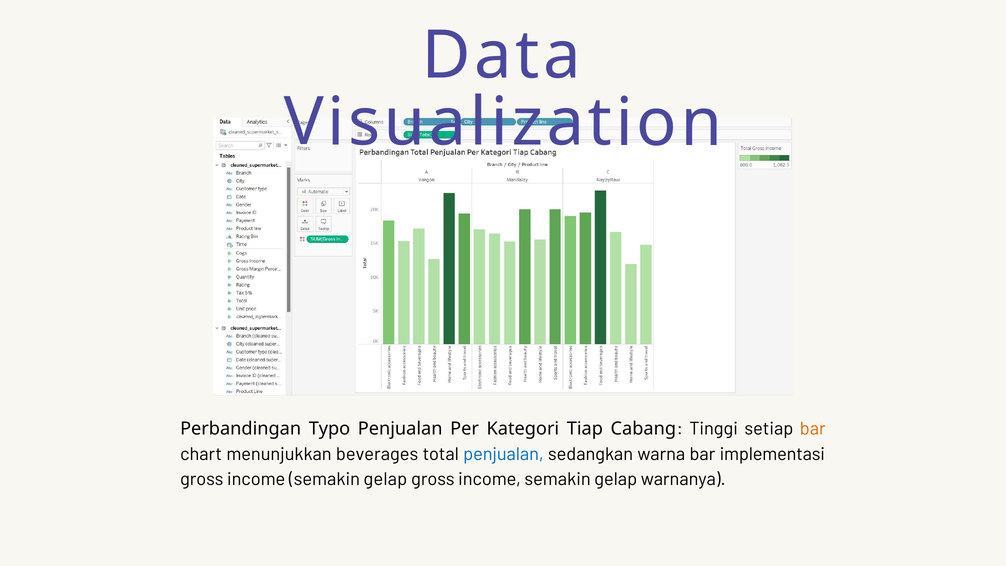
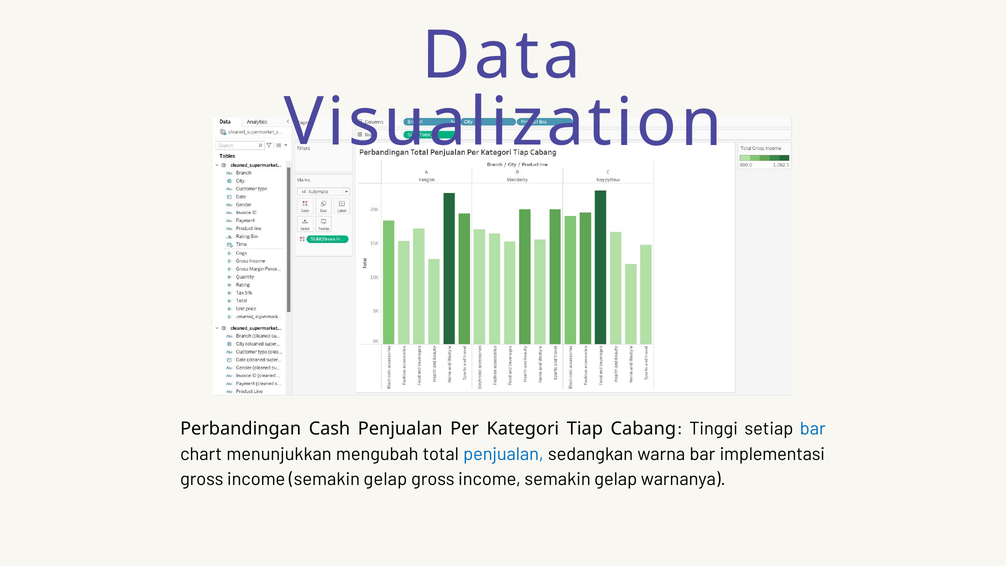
Typo: Typo -> Cash
bar at (813, 429) colour: orange -> blue
beverages: beverages -> mengubah
